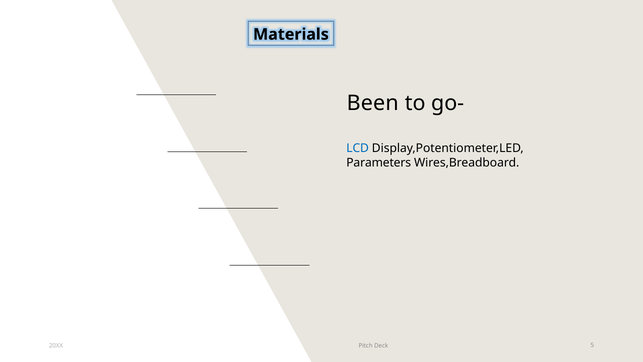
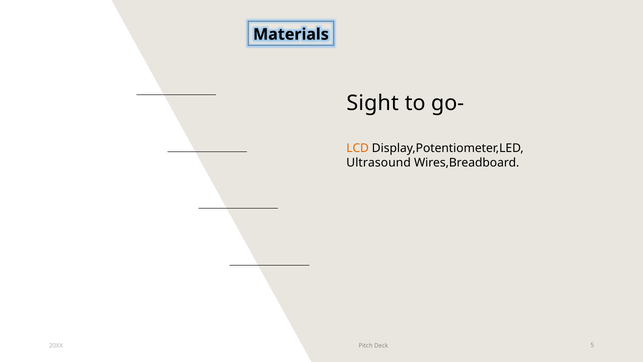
Been: Been -> Sight
LCD colour: blue -> orange
Parameters: Parameters -> Ultrasound
